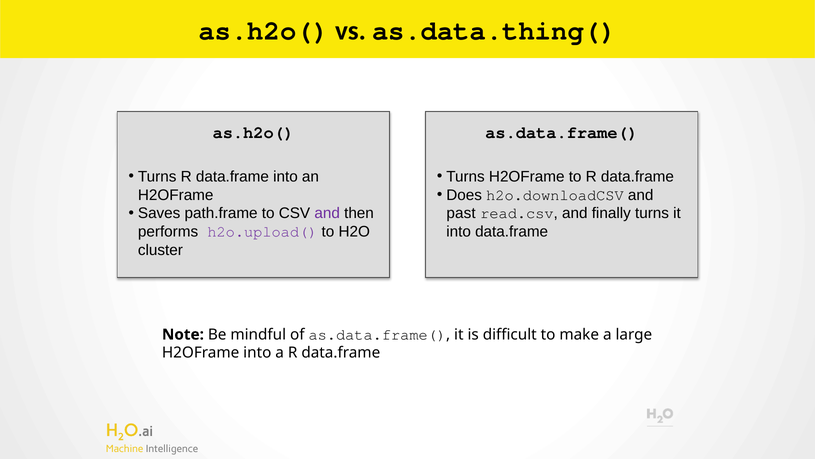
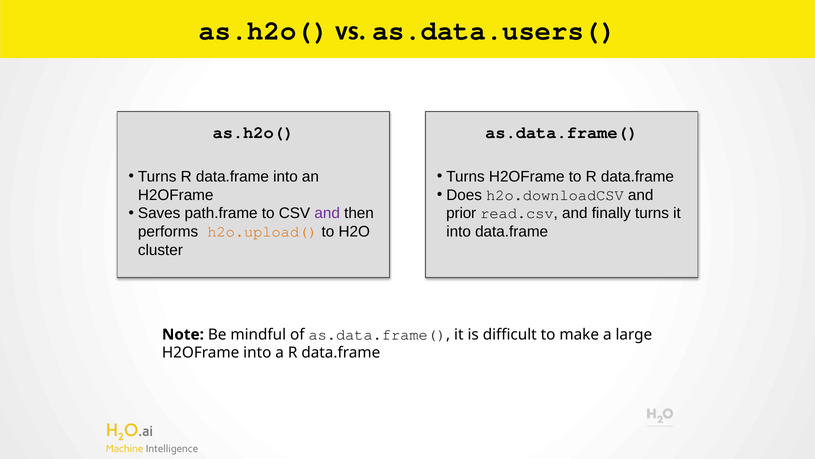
as.data.thing(: as.data.thing( -> as.data.users(
past: past -> prior
h2o.upload( colour: purple -> orange
